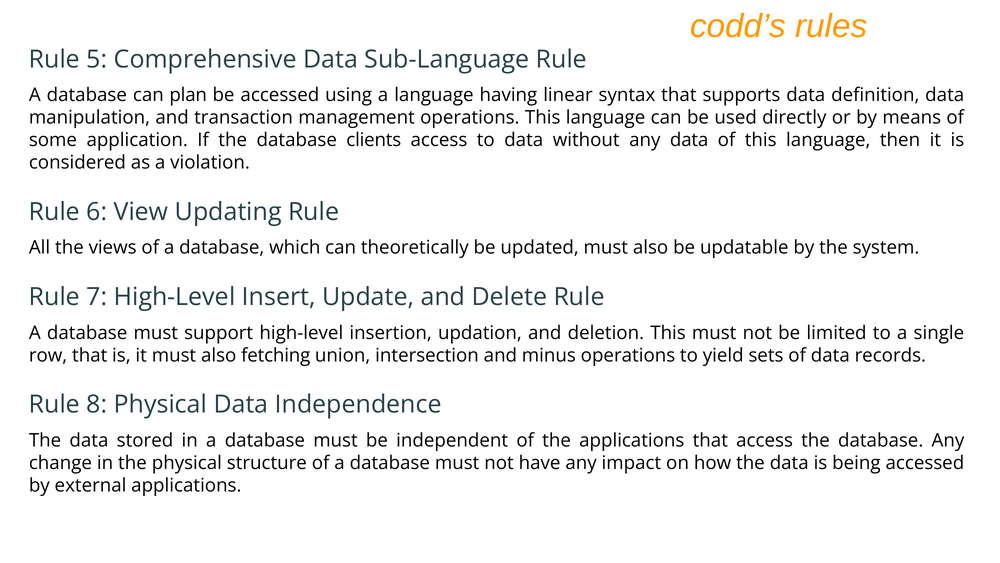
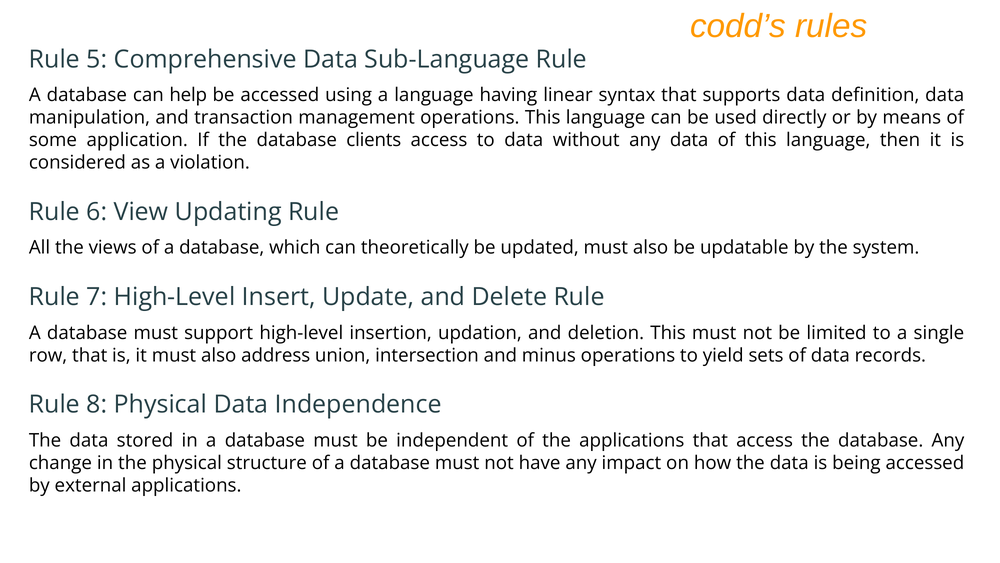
plan: plan -> help
fetching: fetching -> address
